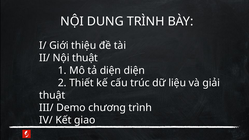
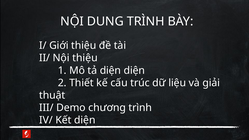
Nội thuật: thuật -> thiệu
Kết giao: giao -> diện
